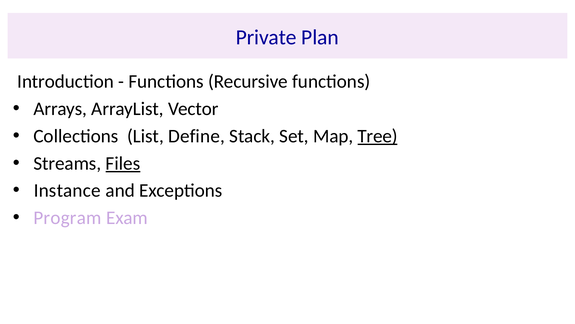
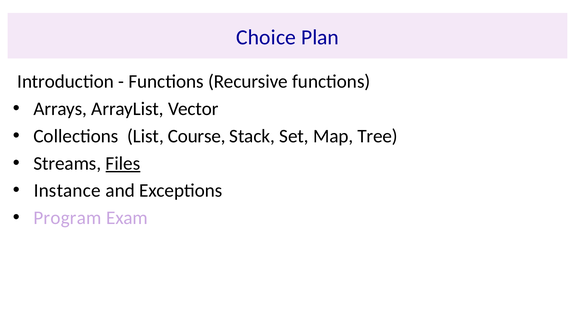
Private: Private -> Choice
Define: Define -> Course
Tree underline: present -> none
